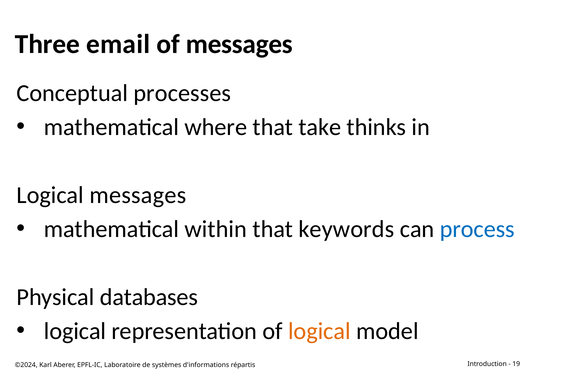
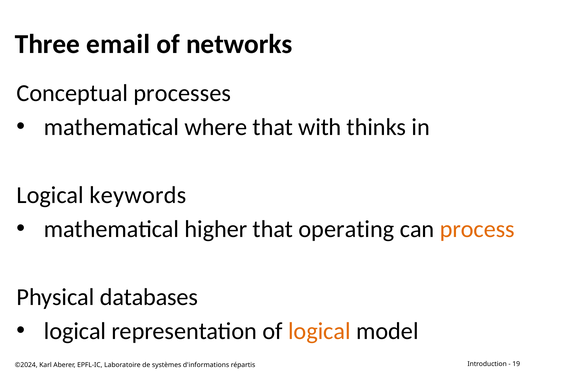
of messages: messages -> networks
take: take -> with
Logical messages: messages -> keywords
within: within -> higher
keywords: keywords -> operating
process colour: blue -> orange
